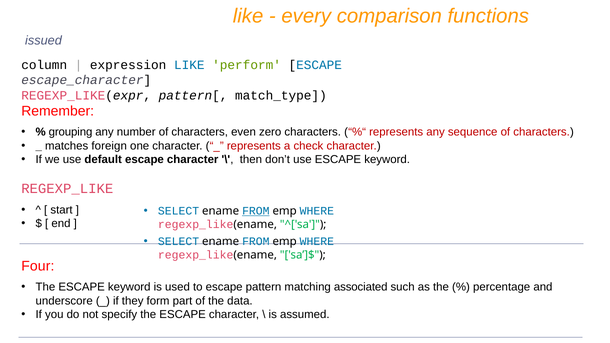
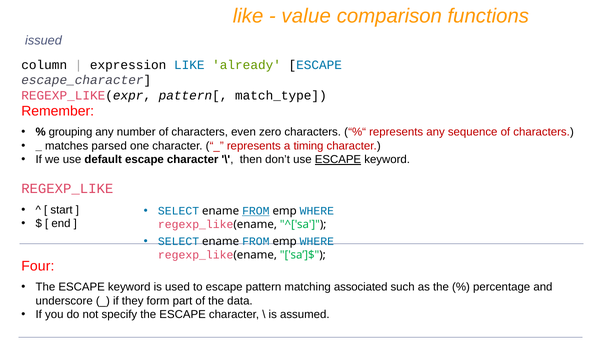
every: every -> value
perform: perform -> already
foreign: foreign -> parsed
check: check -> timing
ESCAPE at (338, 160) underline: none -> present
